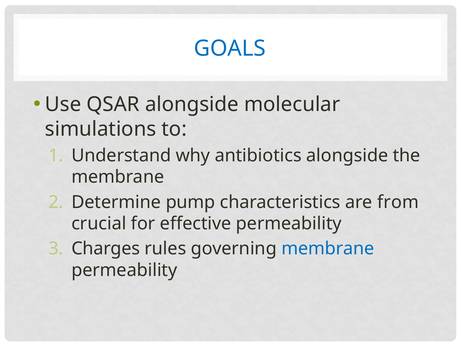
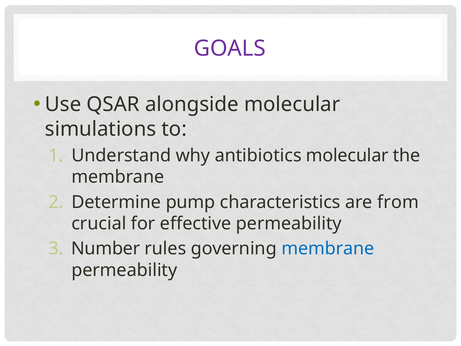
GOALS colour: blue -> purple
antibiotics alongside: alongside -> molecular
Charges: Charges -> Number
